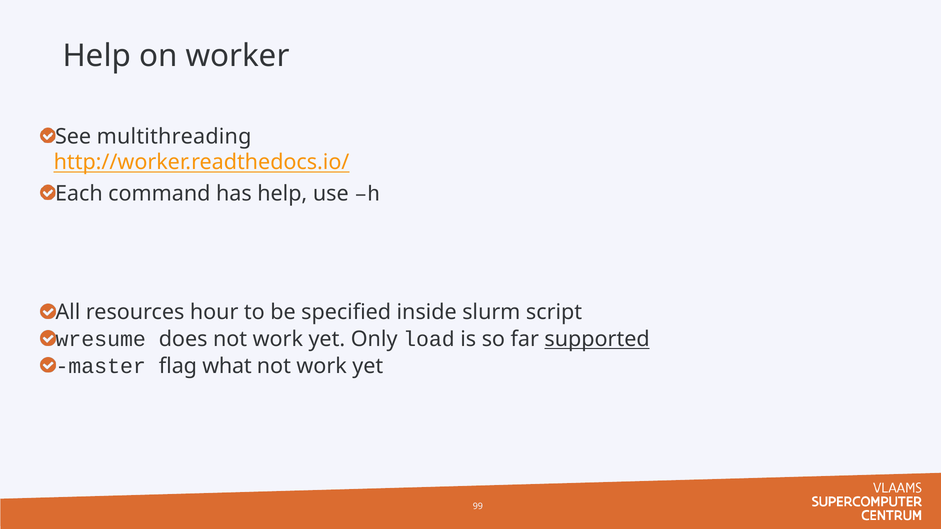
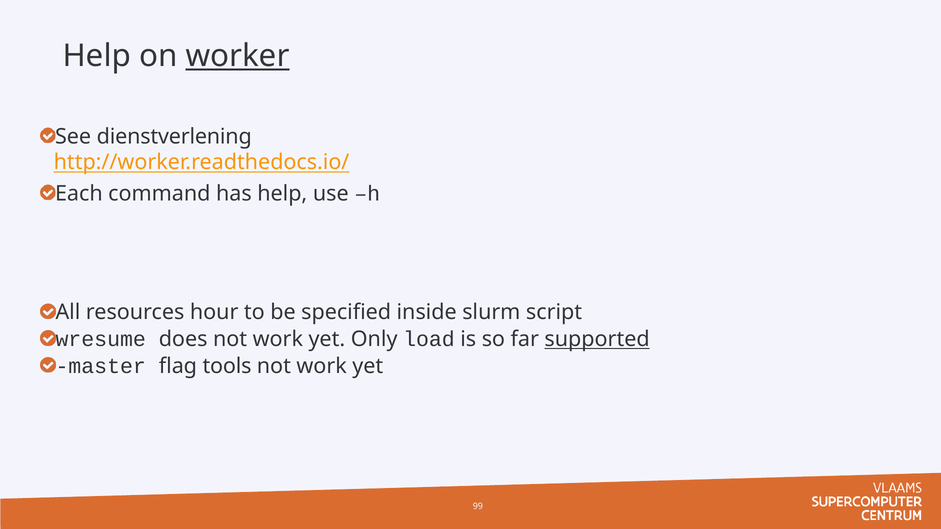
worker underline: none -> present
multithreading: multithreading -> dienstverlening
what: what -> tools
